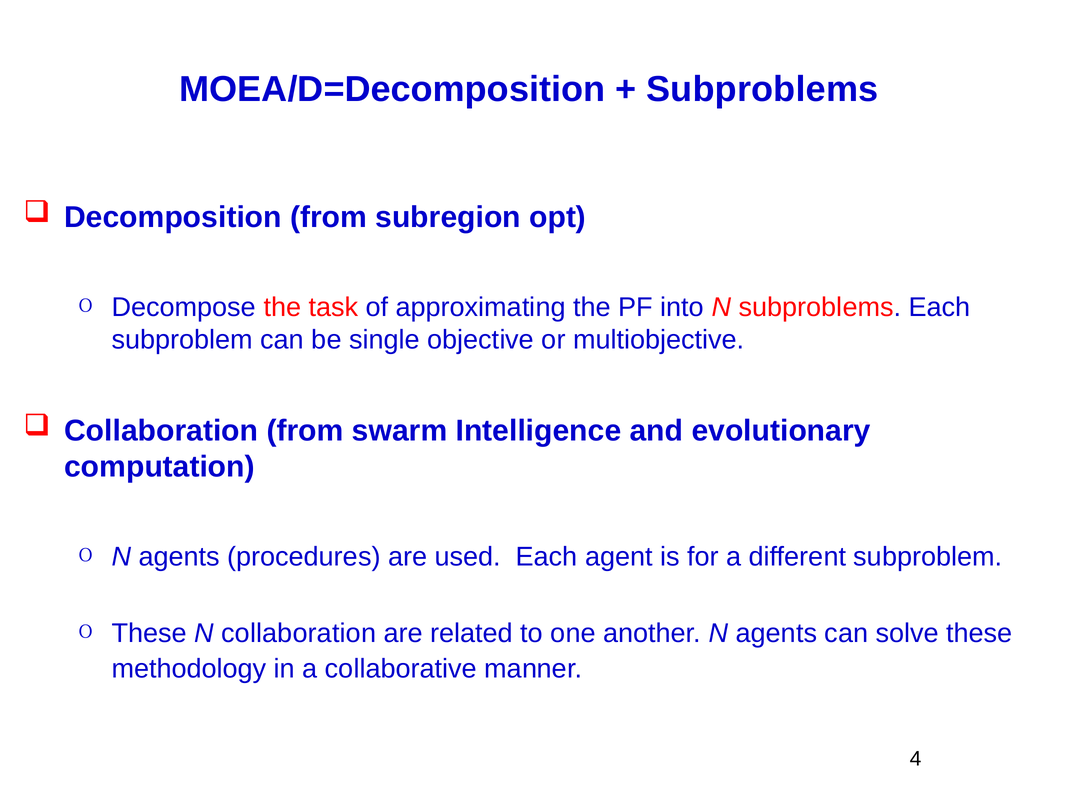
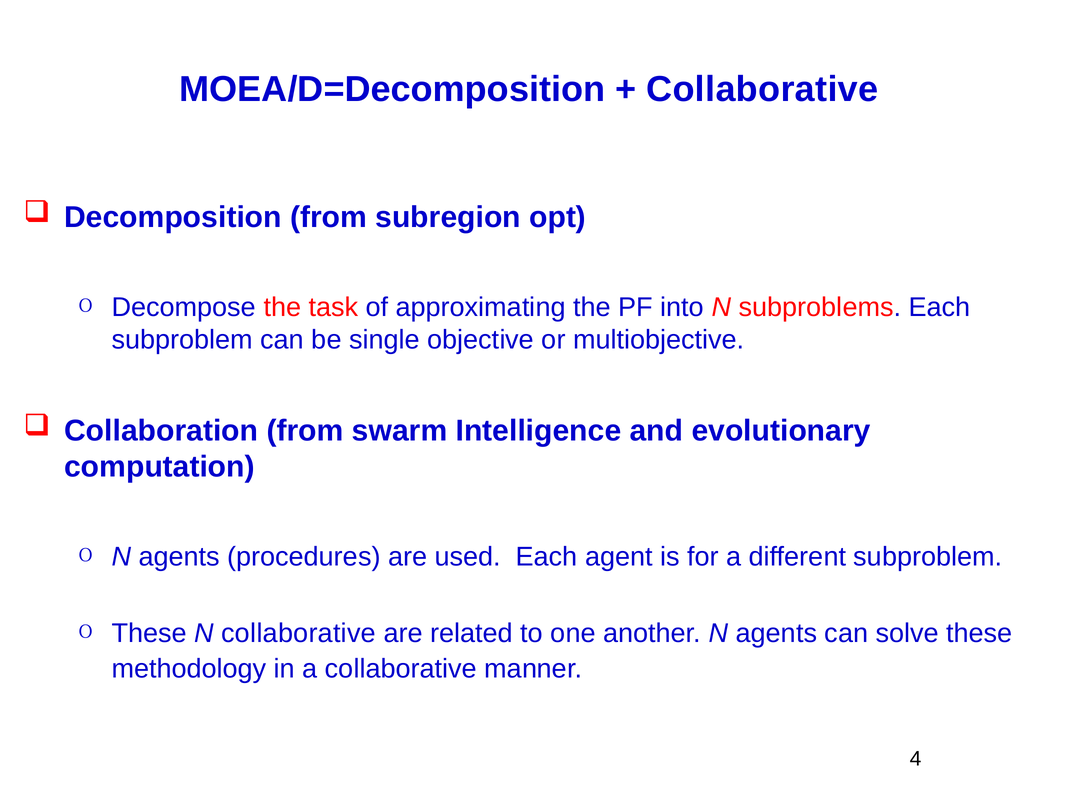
Subproblems at (762, 89): Subproblems -> Collaborative
N collaboration: collaboration -> collaborative
